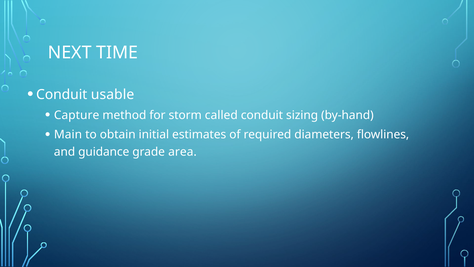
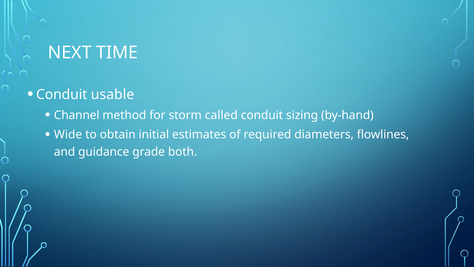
Capture: Capture -> Channel
Main: Main -> Wide
area: area -> both
